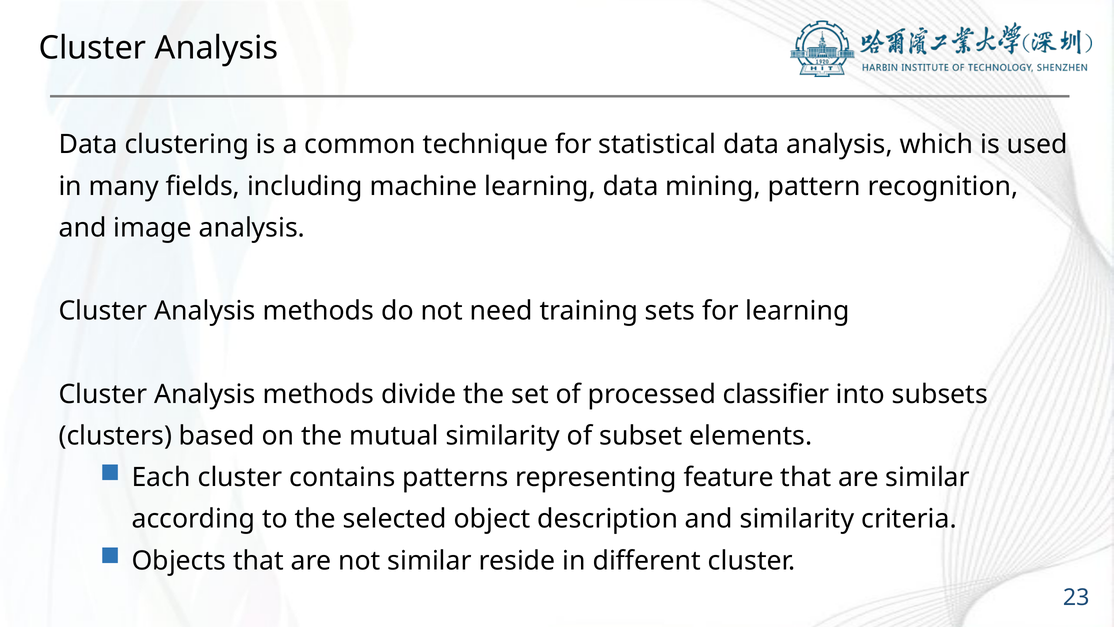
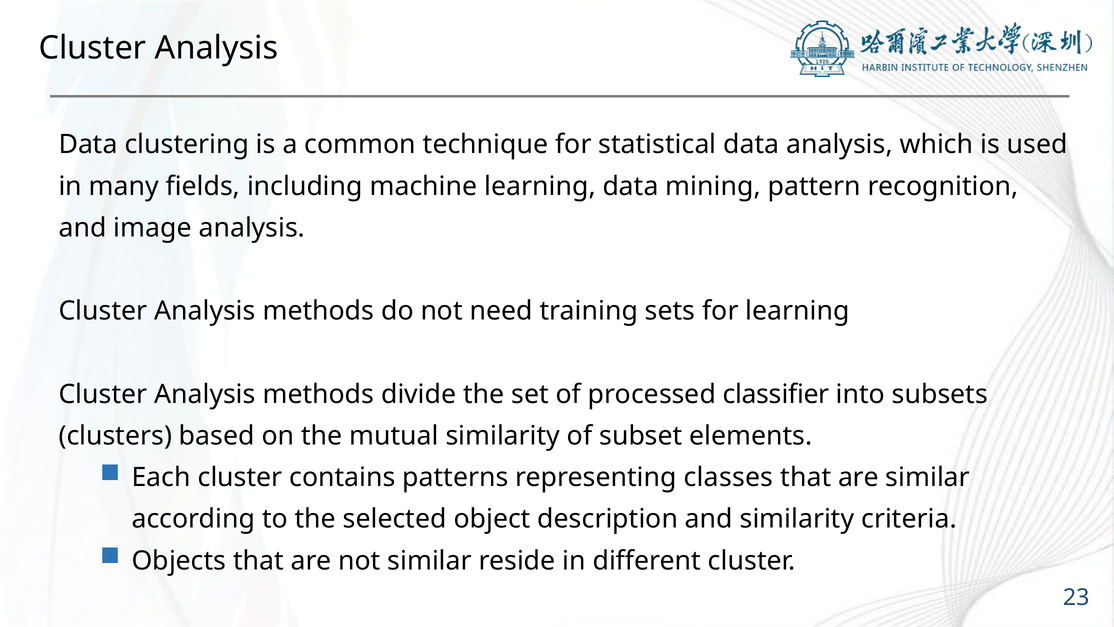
feature: feature -> classes
